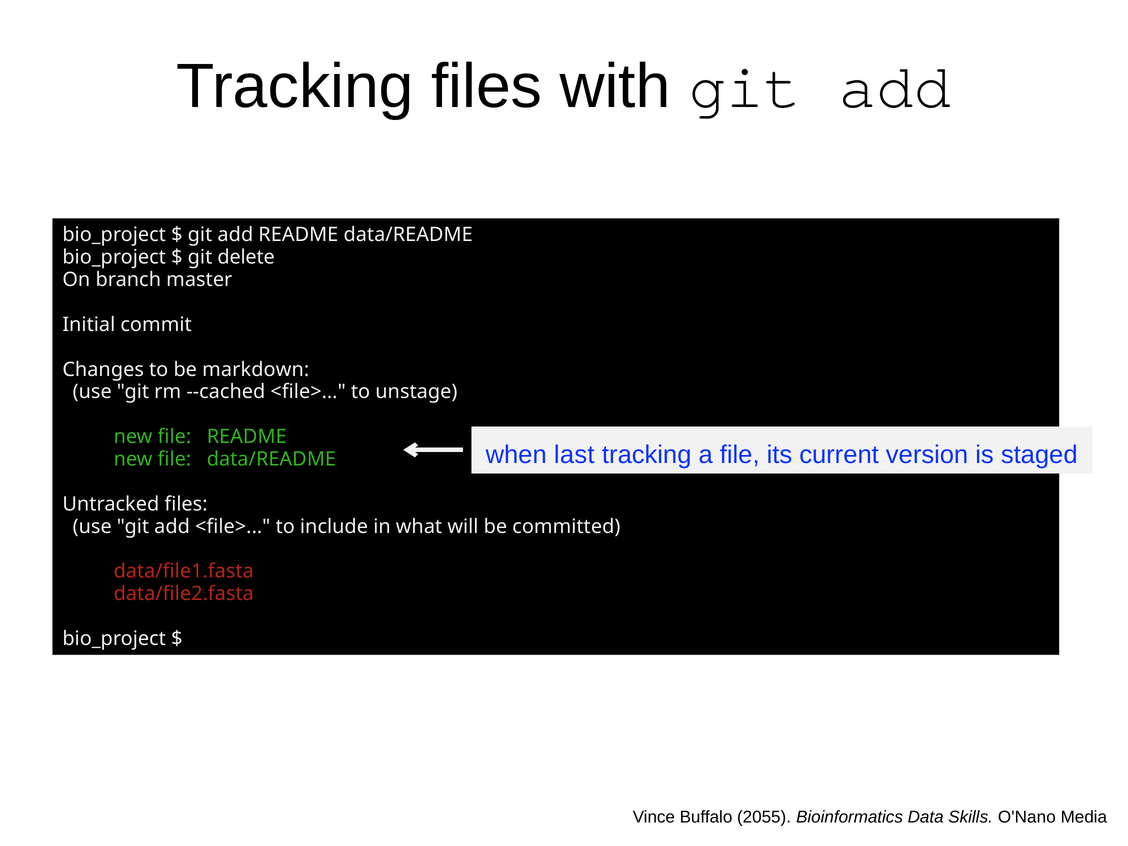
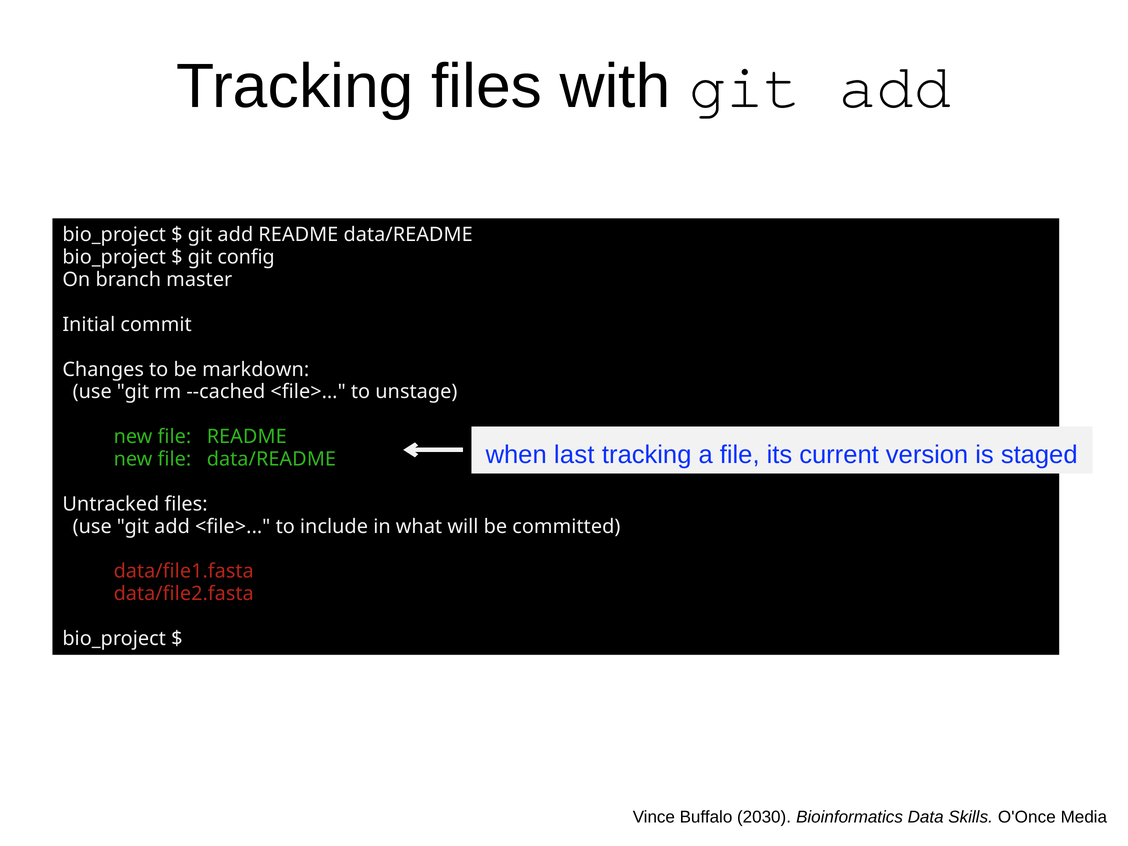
delete: delete -> config
2055: 2055 -> 2030
O'Nano: O'Nano -> O'Once
